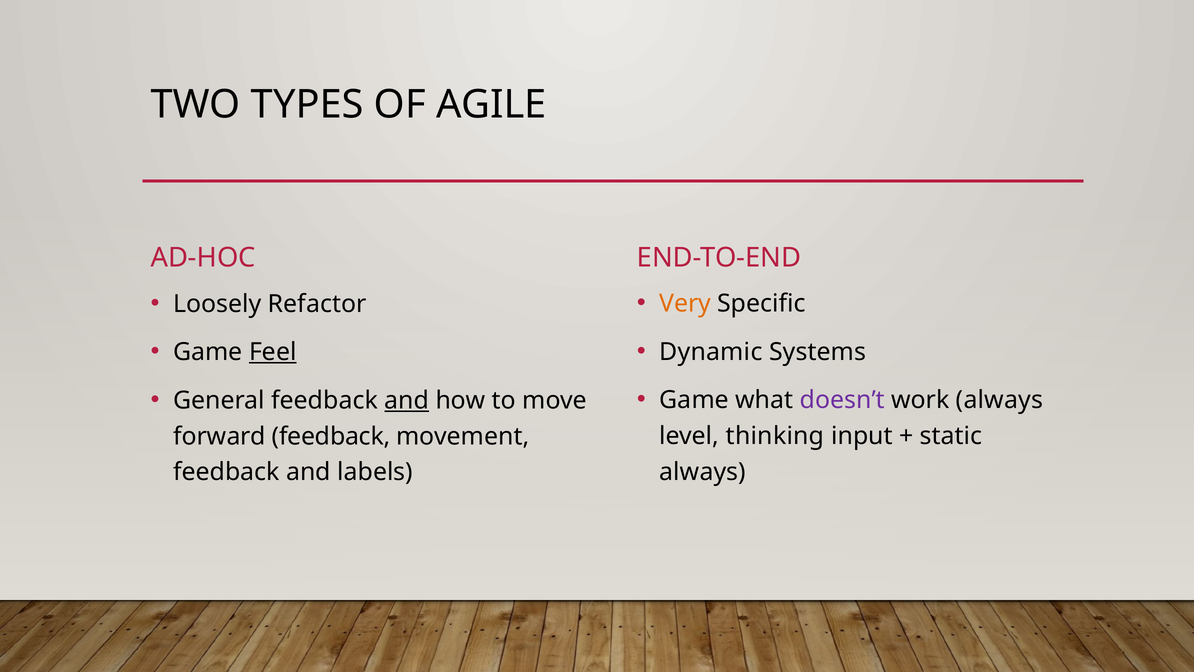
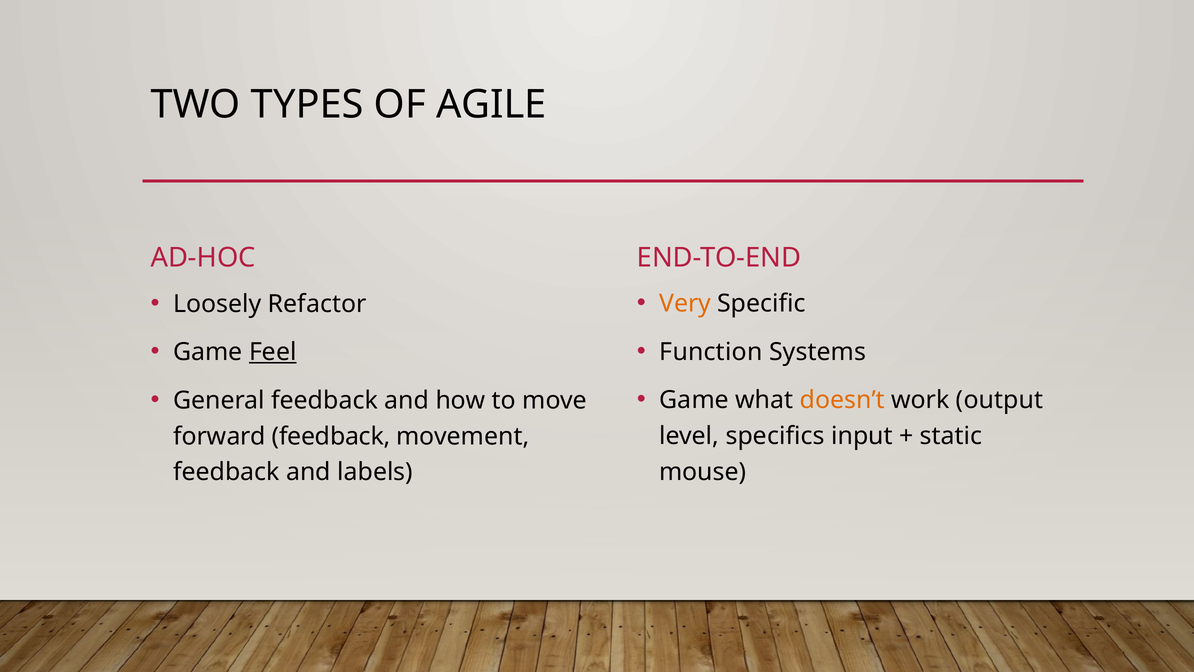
Dynamic: Dynamic -> Function
doesn’t colour: purple -> orange
work always: always -> output
and at (407, 400) underline: present -> none
thinking: thinking -> specifics
always at (703, 472): always -> mouse
